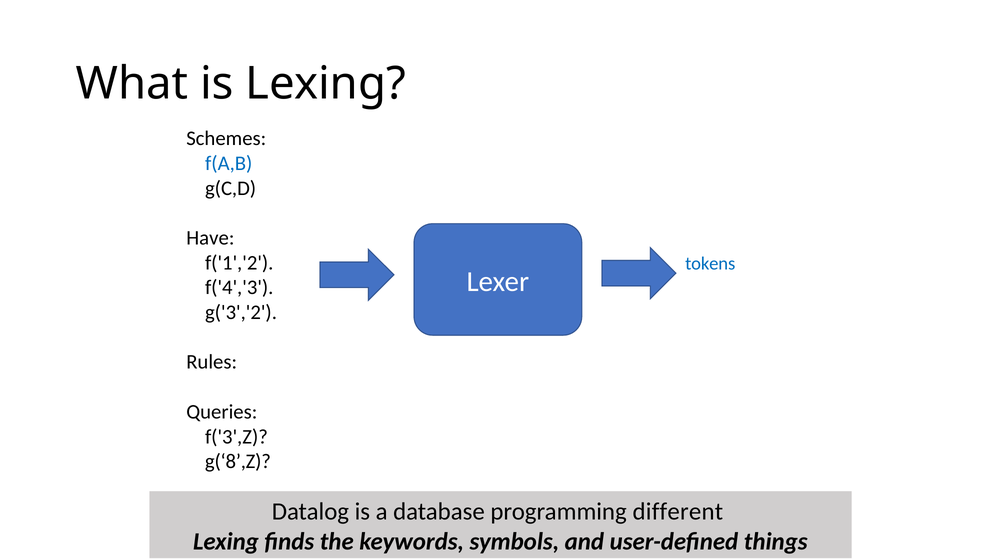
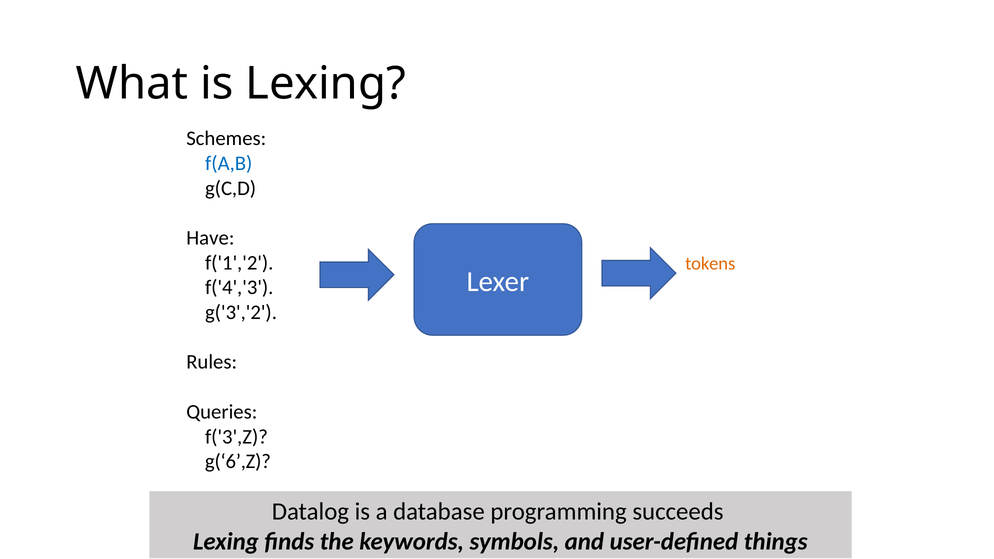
tokens colour: blue -> orange
g(‘8’,Z: g(‘8’,Z -> g(‘6’,Z
different: different -> succeeds
